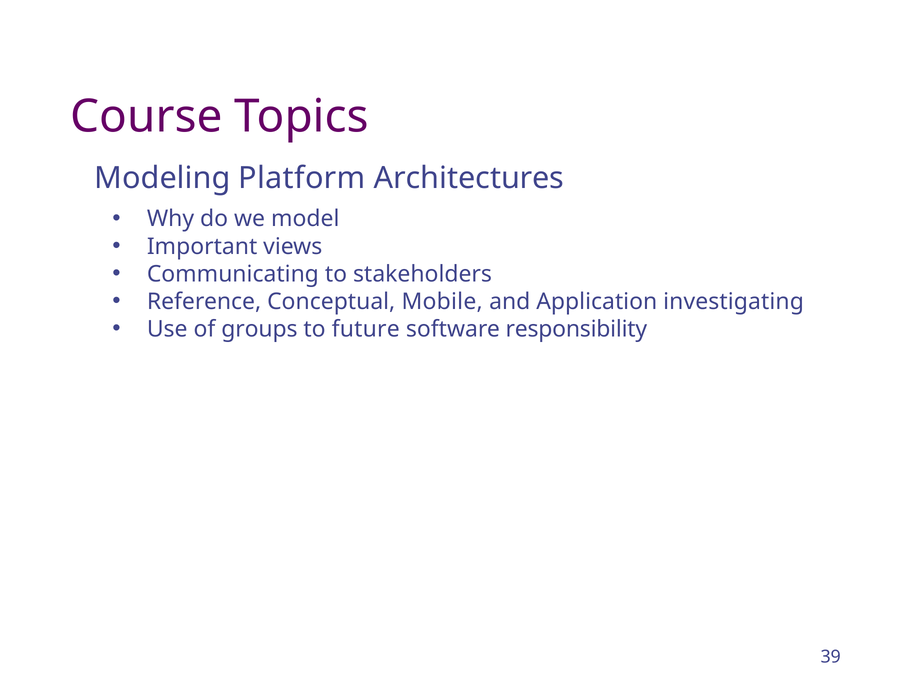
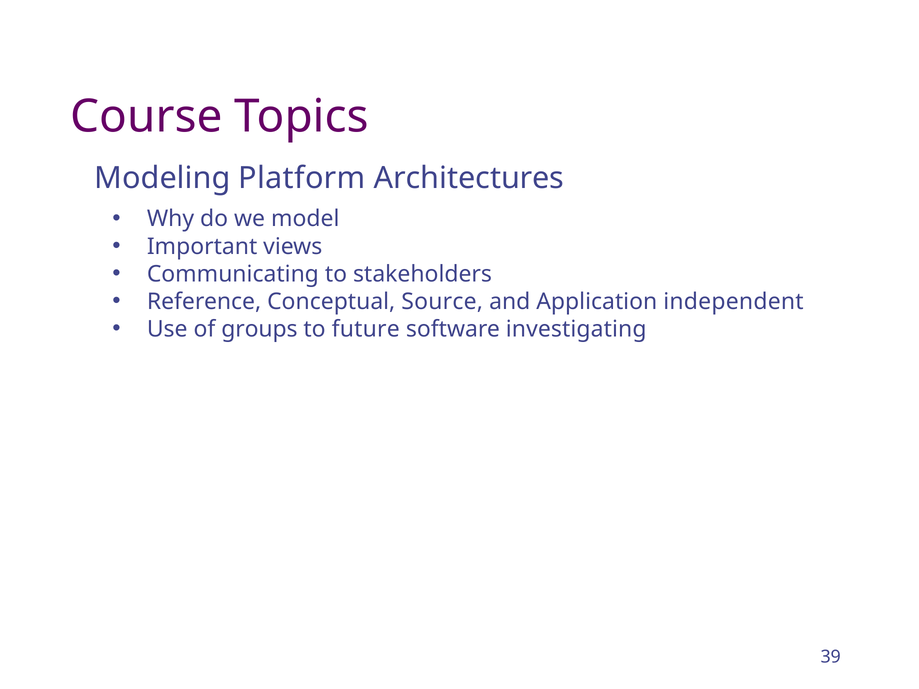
Mobile: Mobile -> Source
investigating: investigating -> independent
responsibility: responsibility -> investigating
